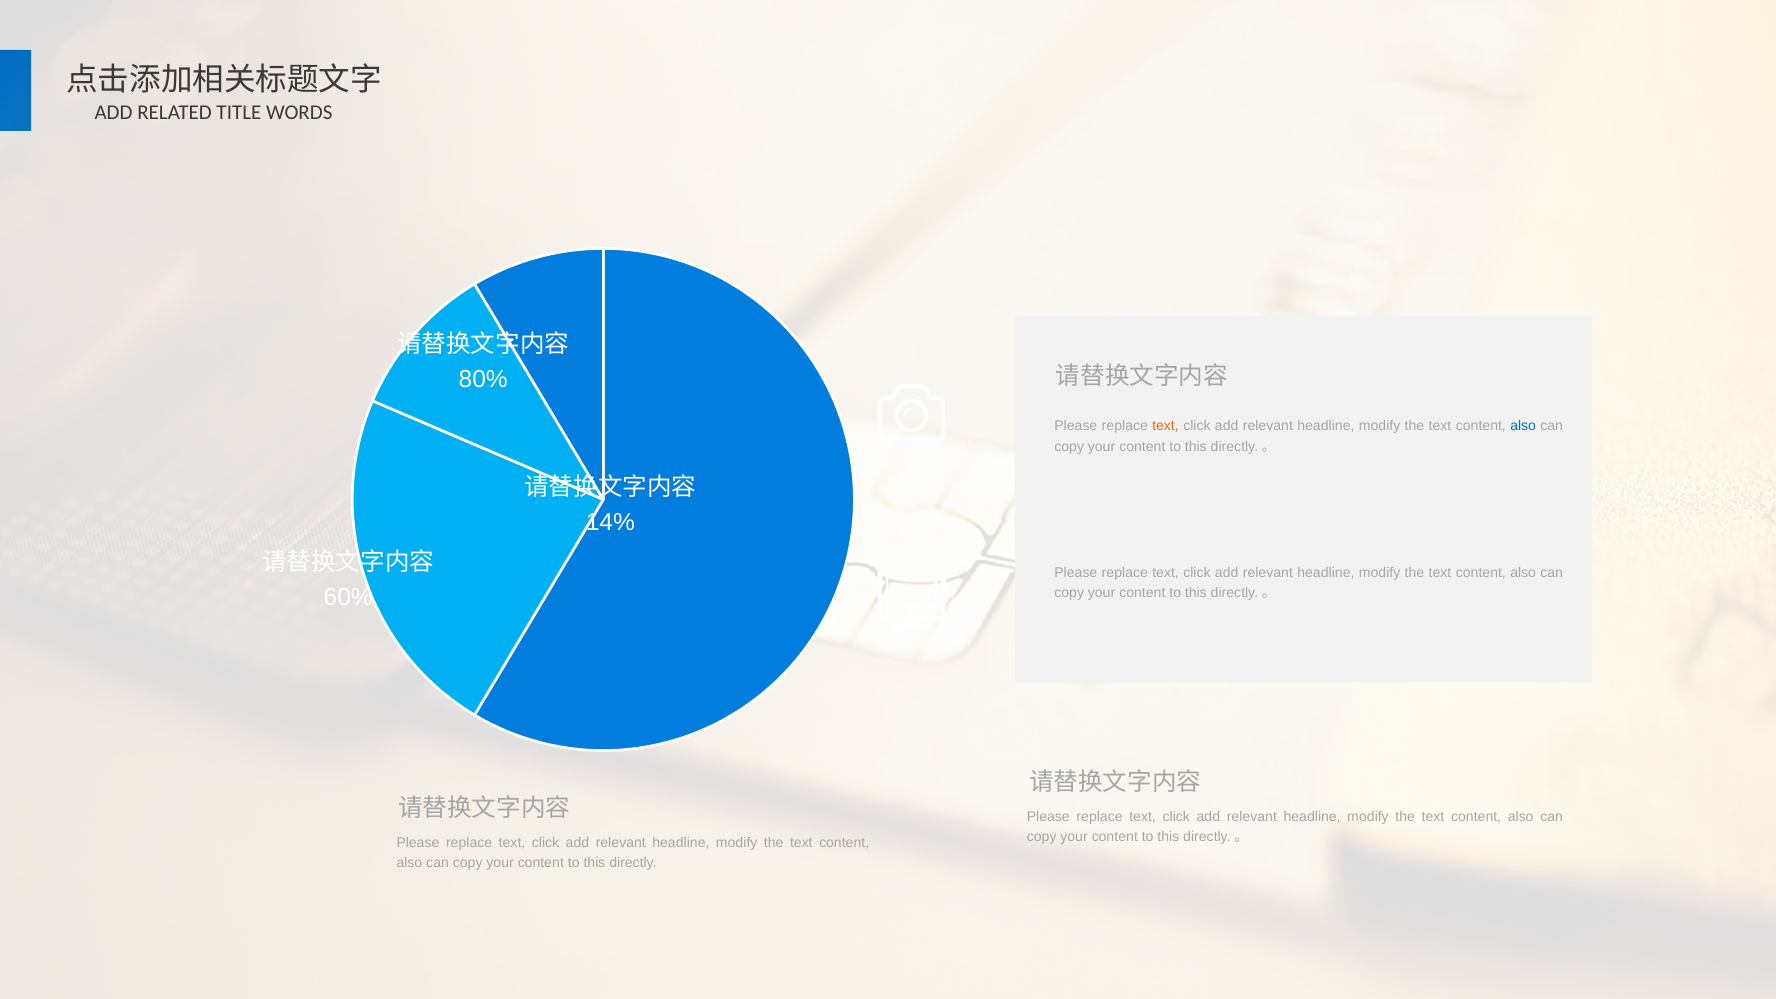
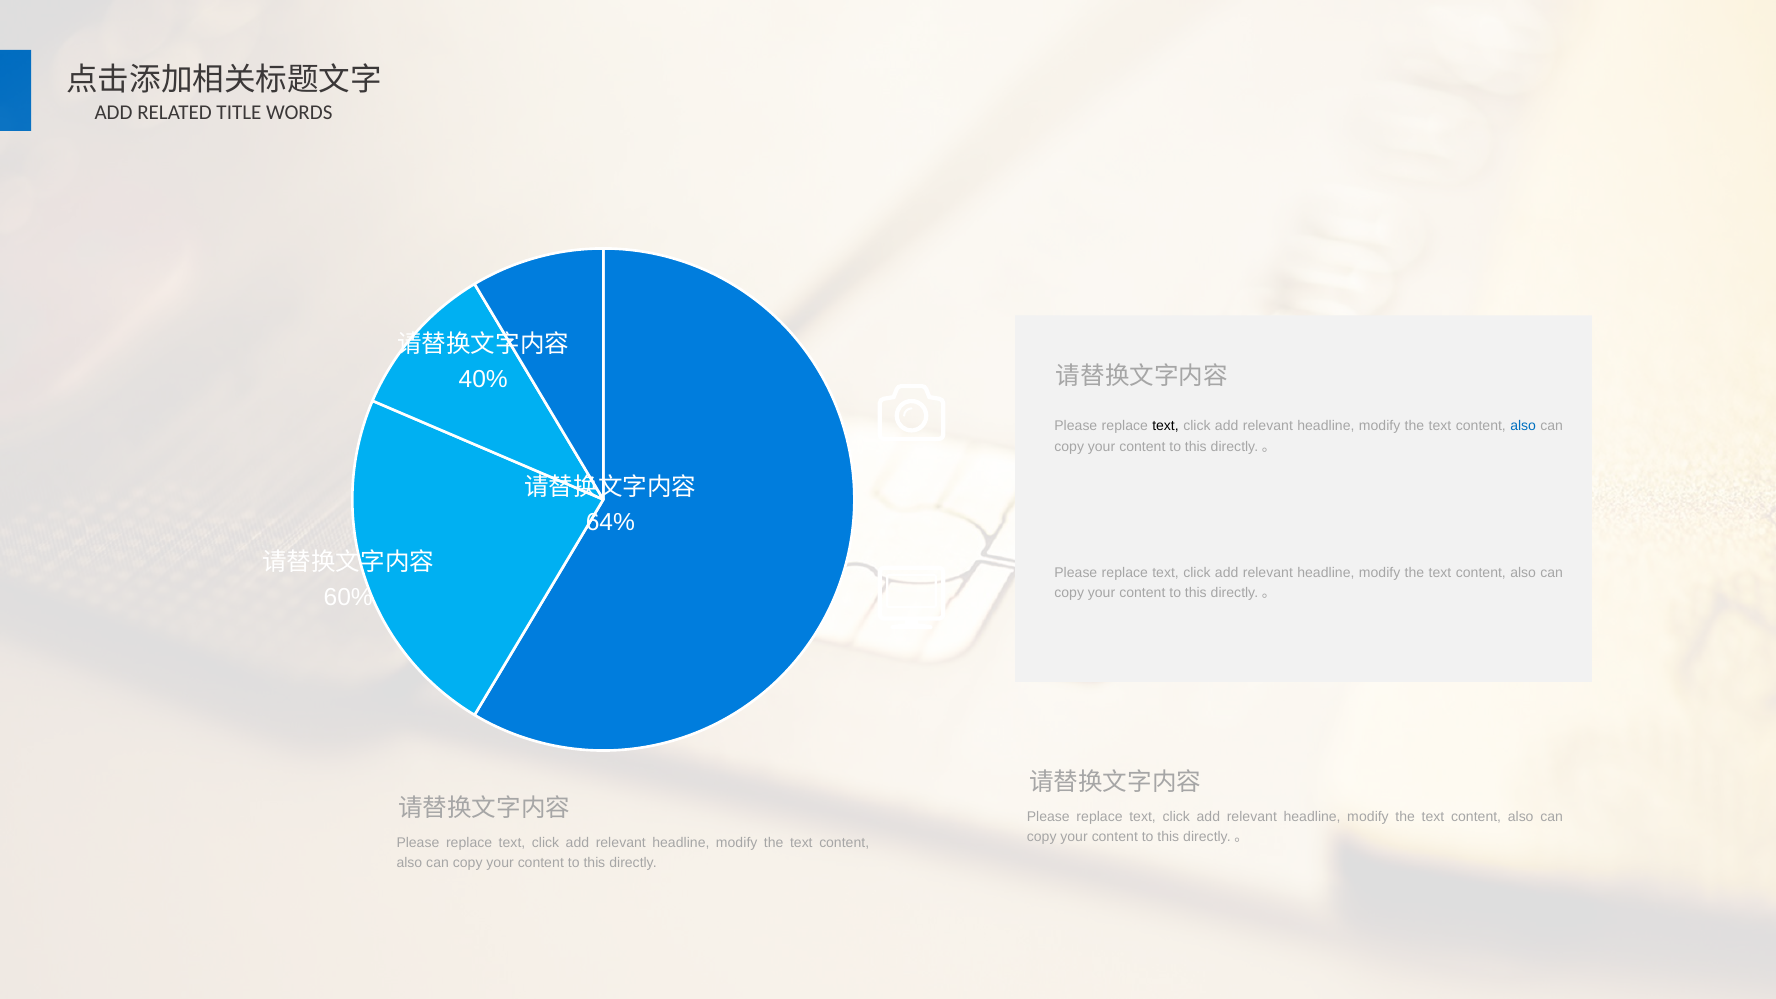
80%: 80% -> 40%
text at (1166, 426) colour: orange -> black
14%: 14% -> 64%
